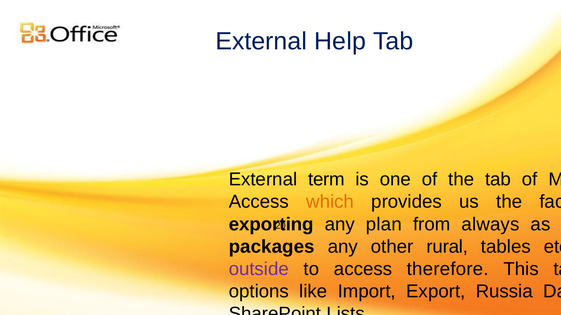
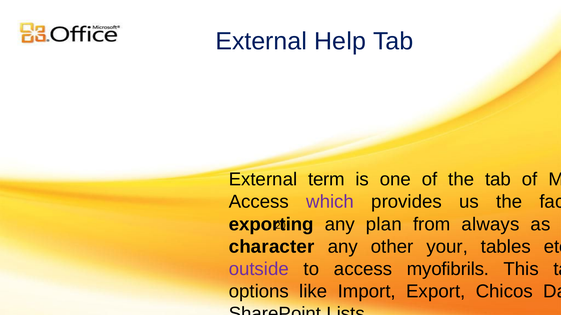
which colour: orange -> purple
packages: packages -> character
rural: rural -> your
therefore: therefore -> myofibrils
Russia: Russia -> Chicos
